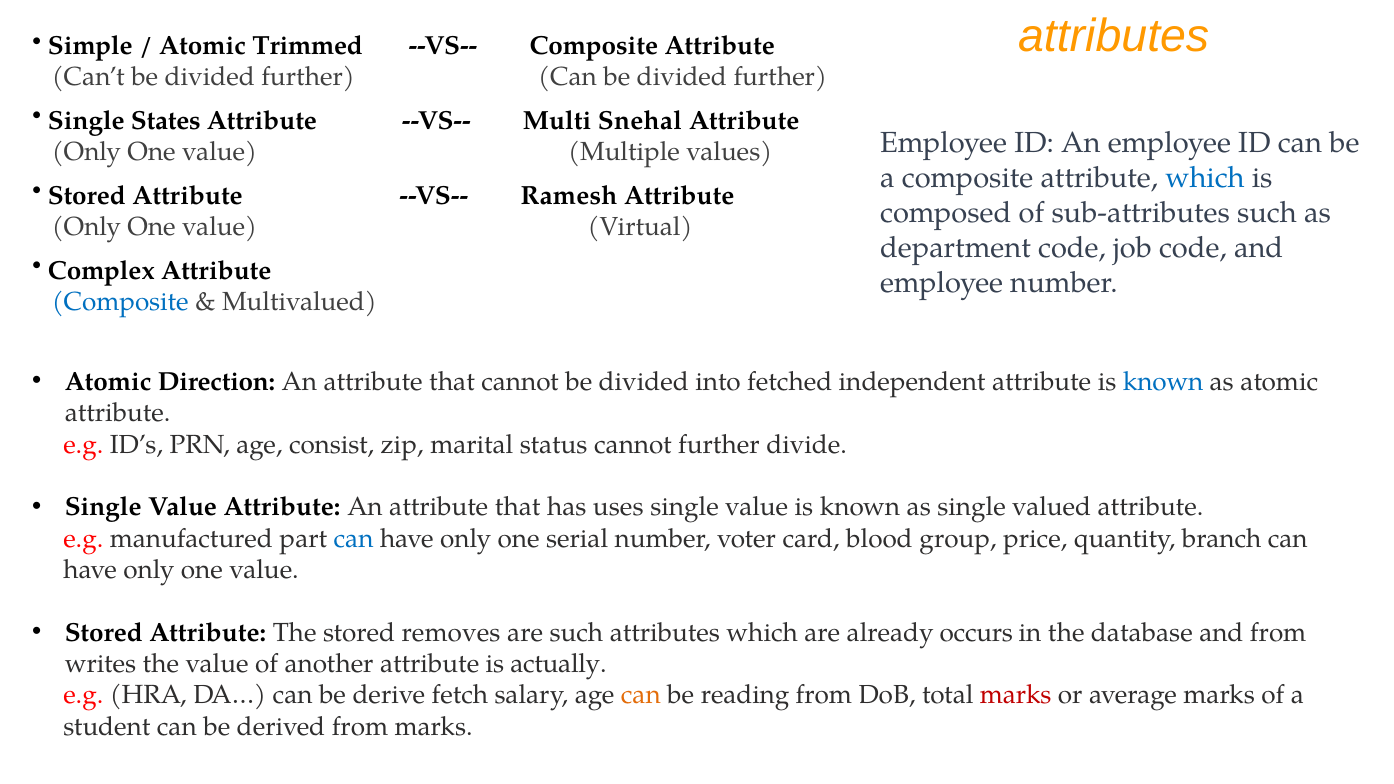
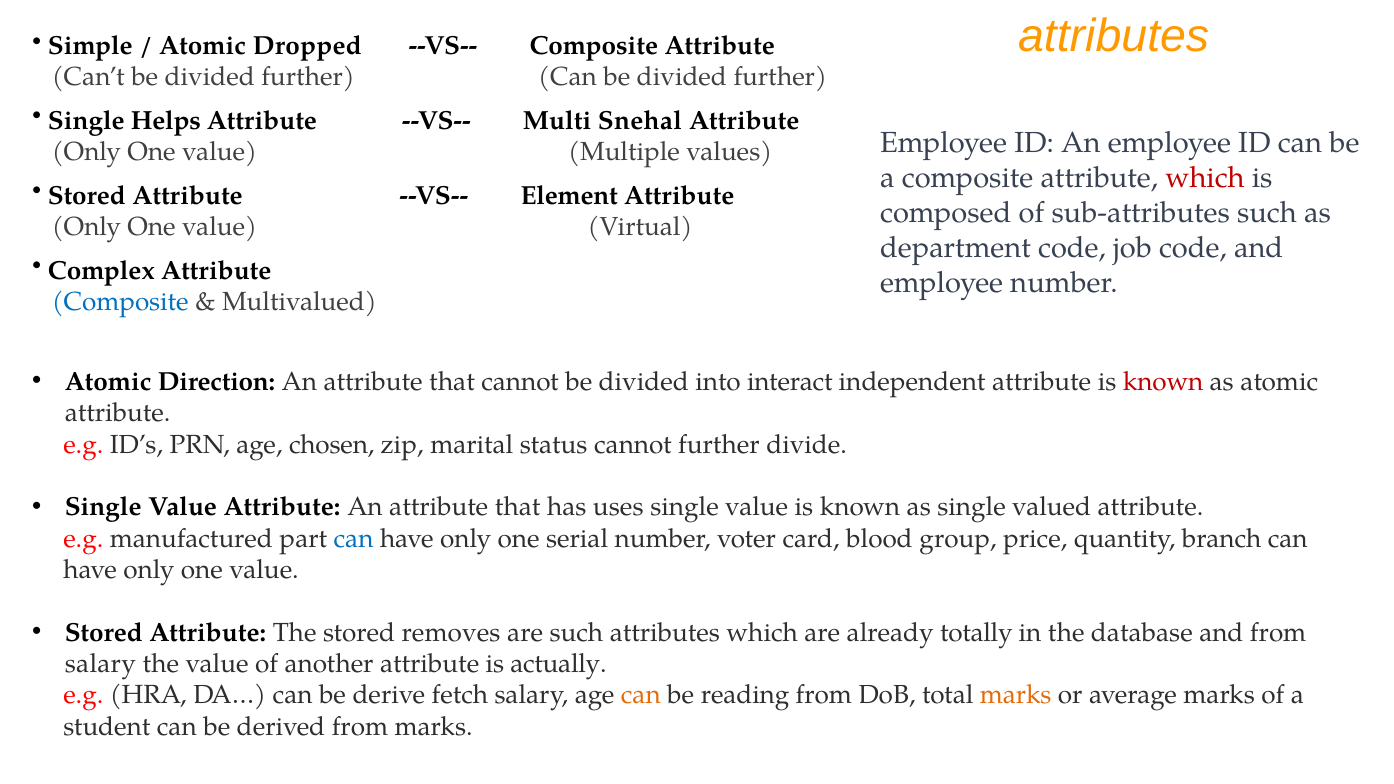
Trimmed: Trimmed -> Dropped
States: States -> Helps
which at (1205, 178) colour: blue -> red
Ramesh: Ramesh -> Element
fetched: fetched -> interact
known at (1163, 382) colour: blue -> red
consist: consist -> chosen
occurs: occurs -> totally
writes at (101, 664): writes -> salary
marks at (1016, 695) colour: red -> orange
